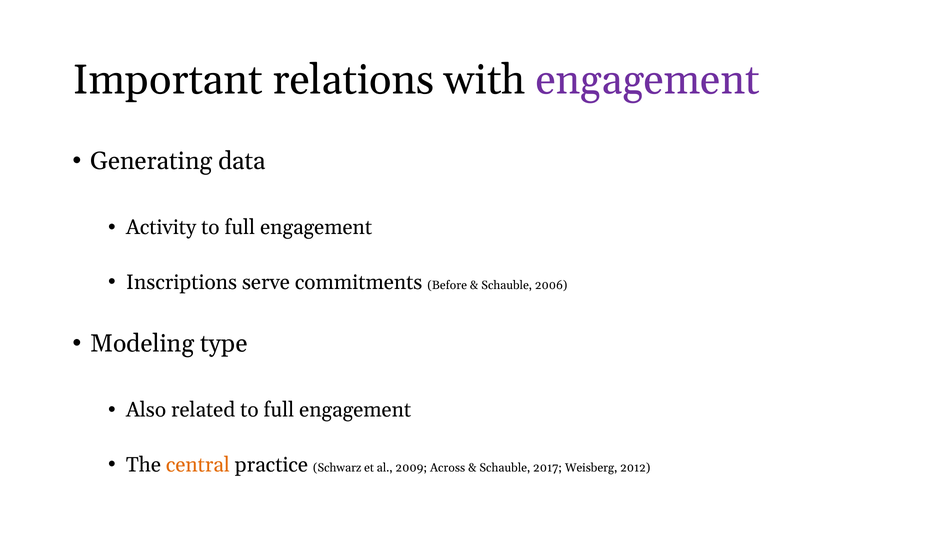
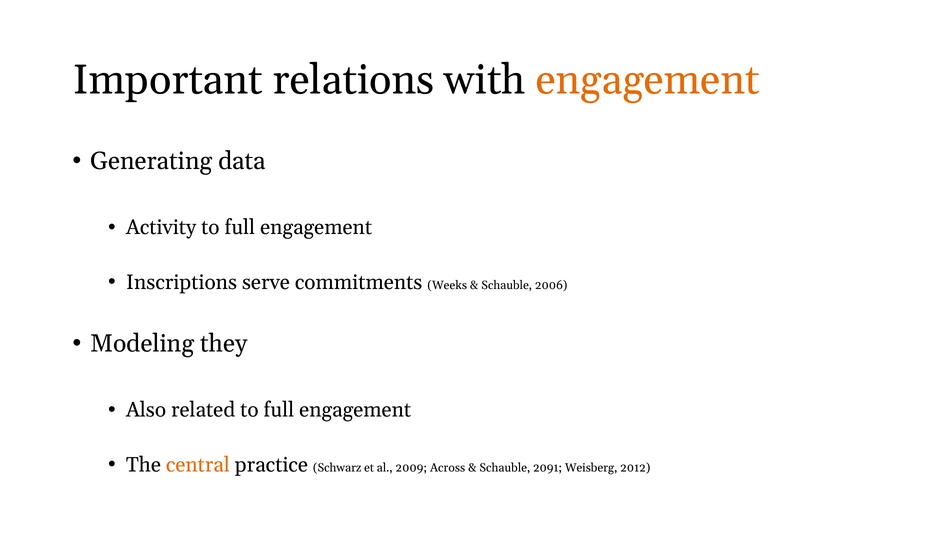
engagement at (648, 80) colour: purple -> orange
Before: Before -> Weeks
type: type -> they
2017: 2017 -> 2091
